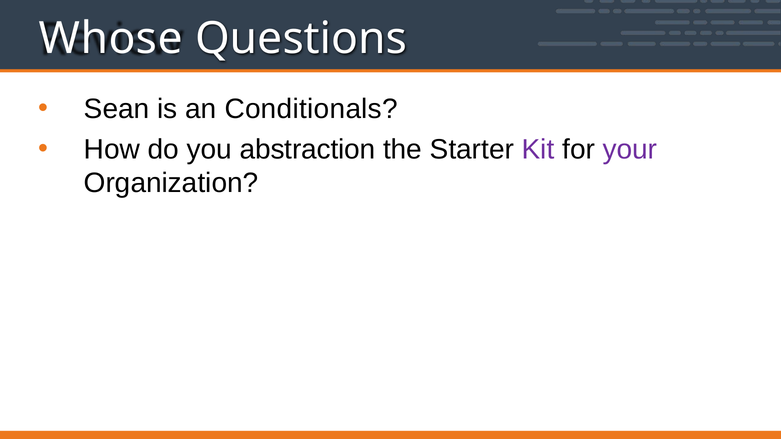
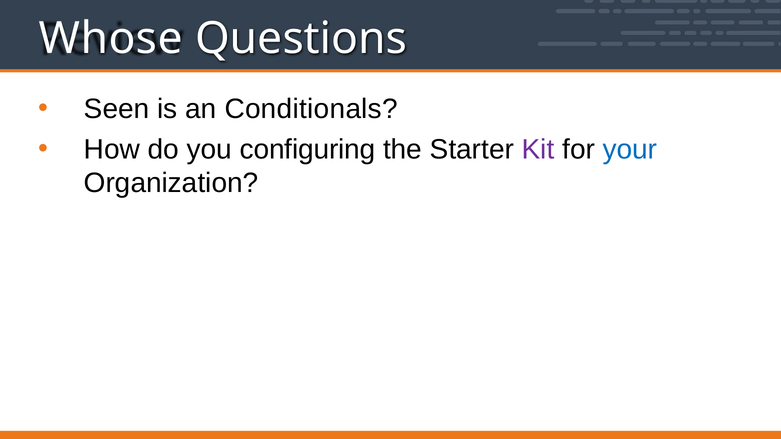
Sean: Sean -> Seen
abstraction: abstraction -> configuring
your colour: purple -> blue
